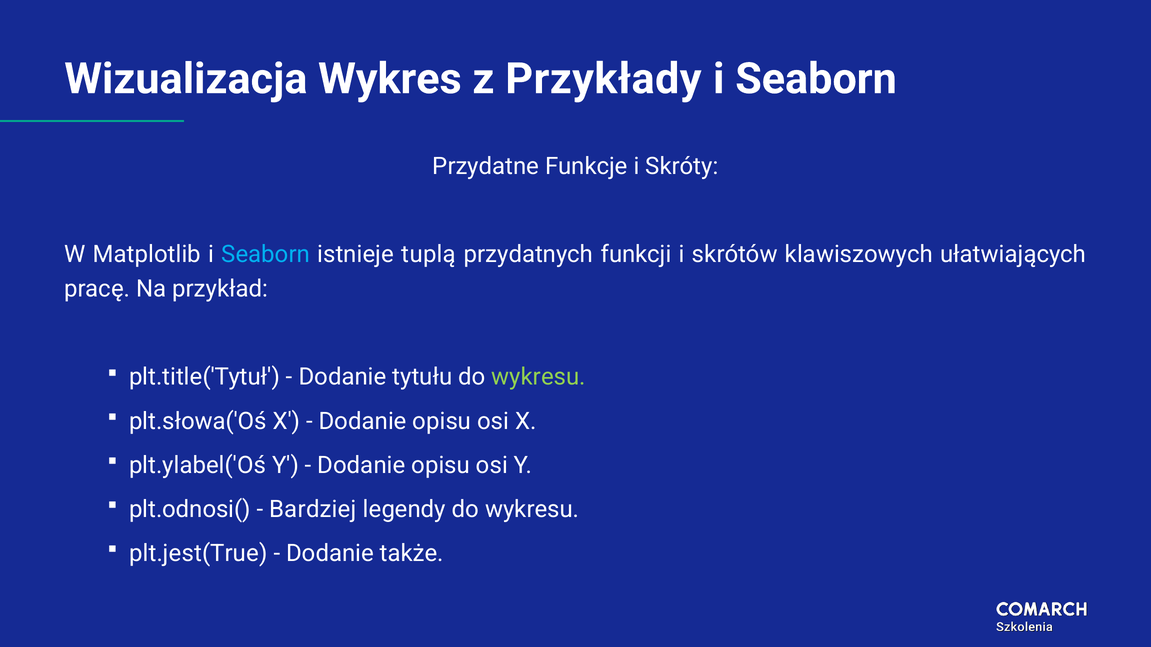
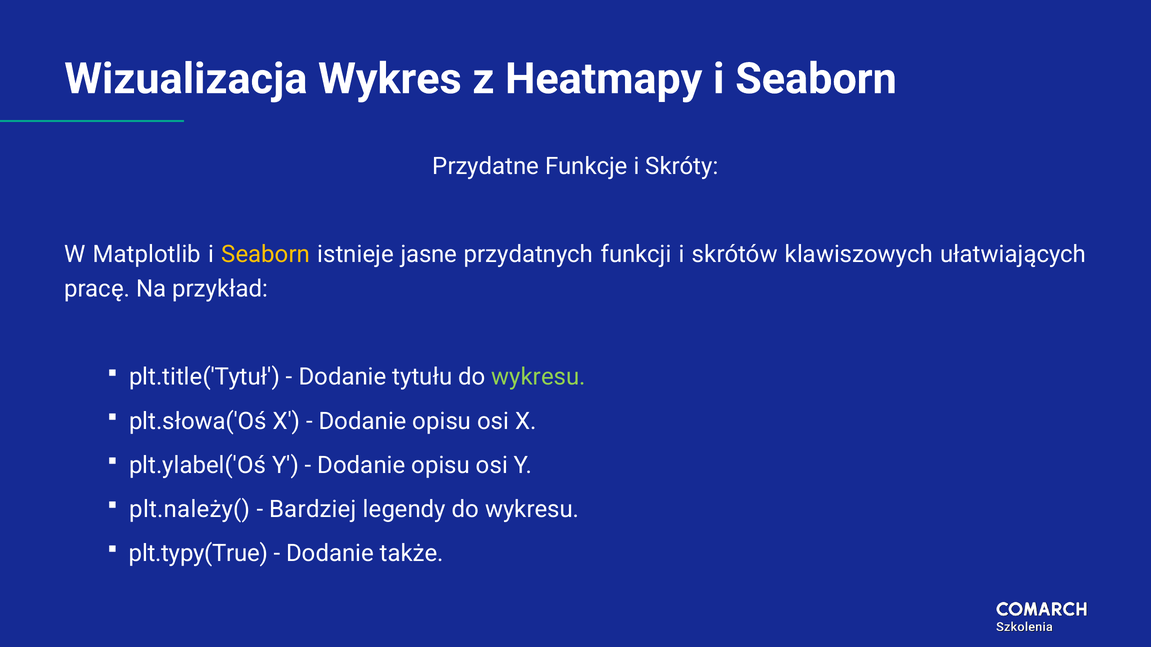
Przykłady: Przykłady -> Heatmapy
Seaborn at (266, 255) colour: light blue -> yellow
tuplą: tuplą -> jasne
plt.odnosi(: plt.odnosi( -> plt.należy(
plt.jest(True: plt.jest(True -> plt.typy(True
